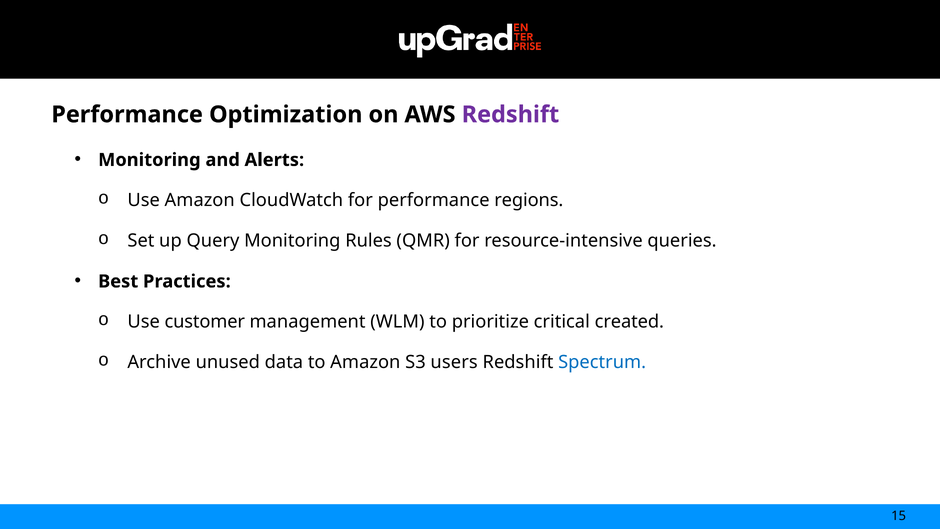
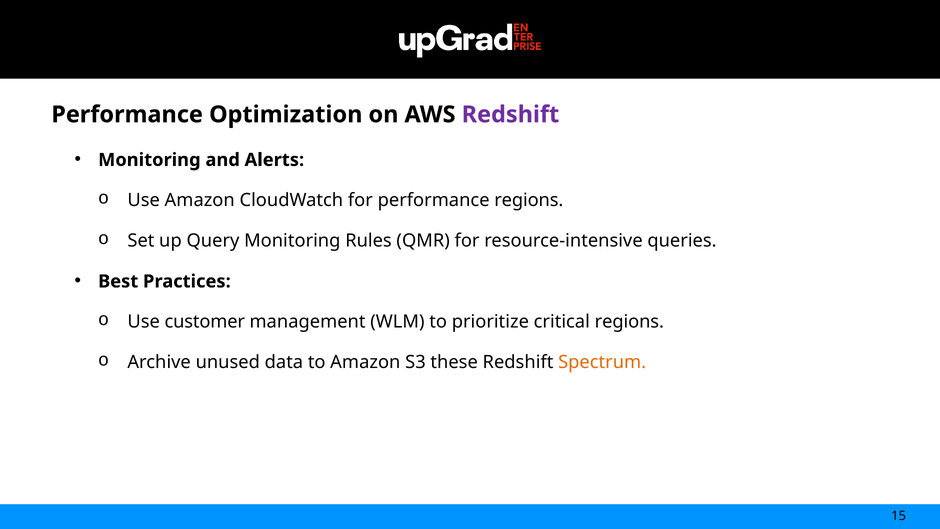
critical created: created -> regions
users: users -> these
Spectrum colour: blue -> orange
